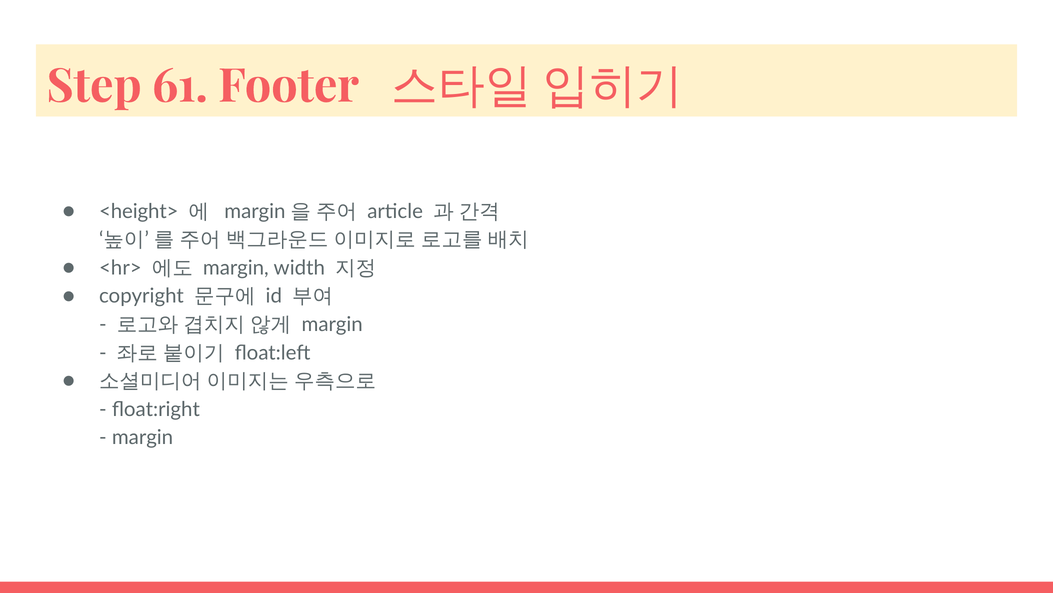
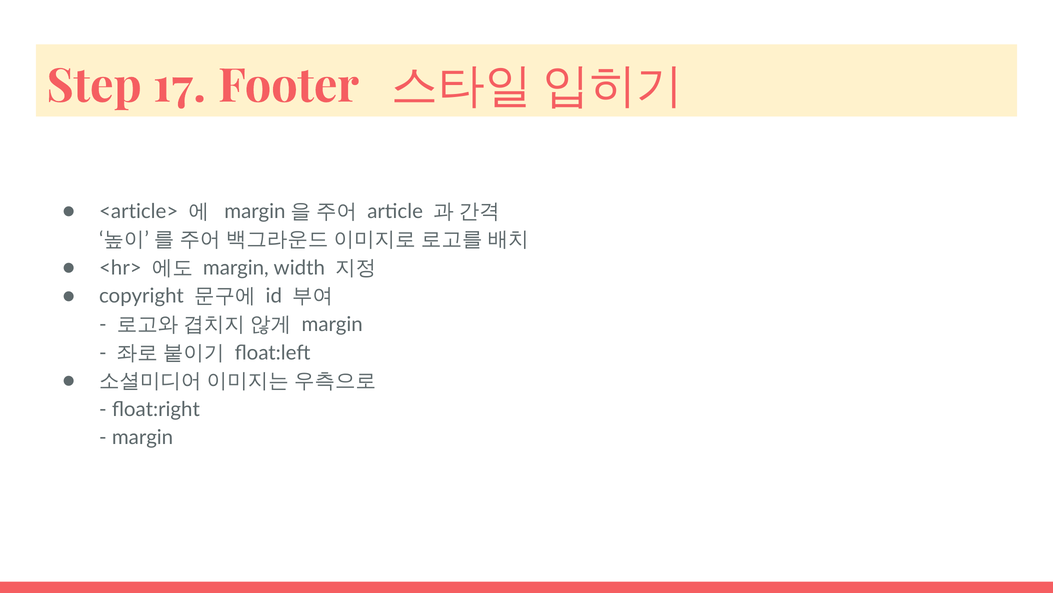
61: 61 -> 17
<height>: <height> -> <article>
